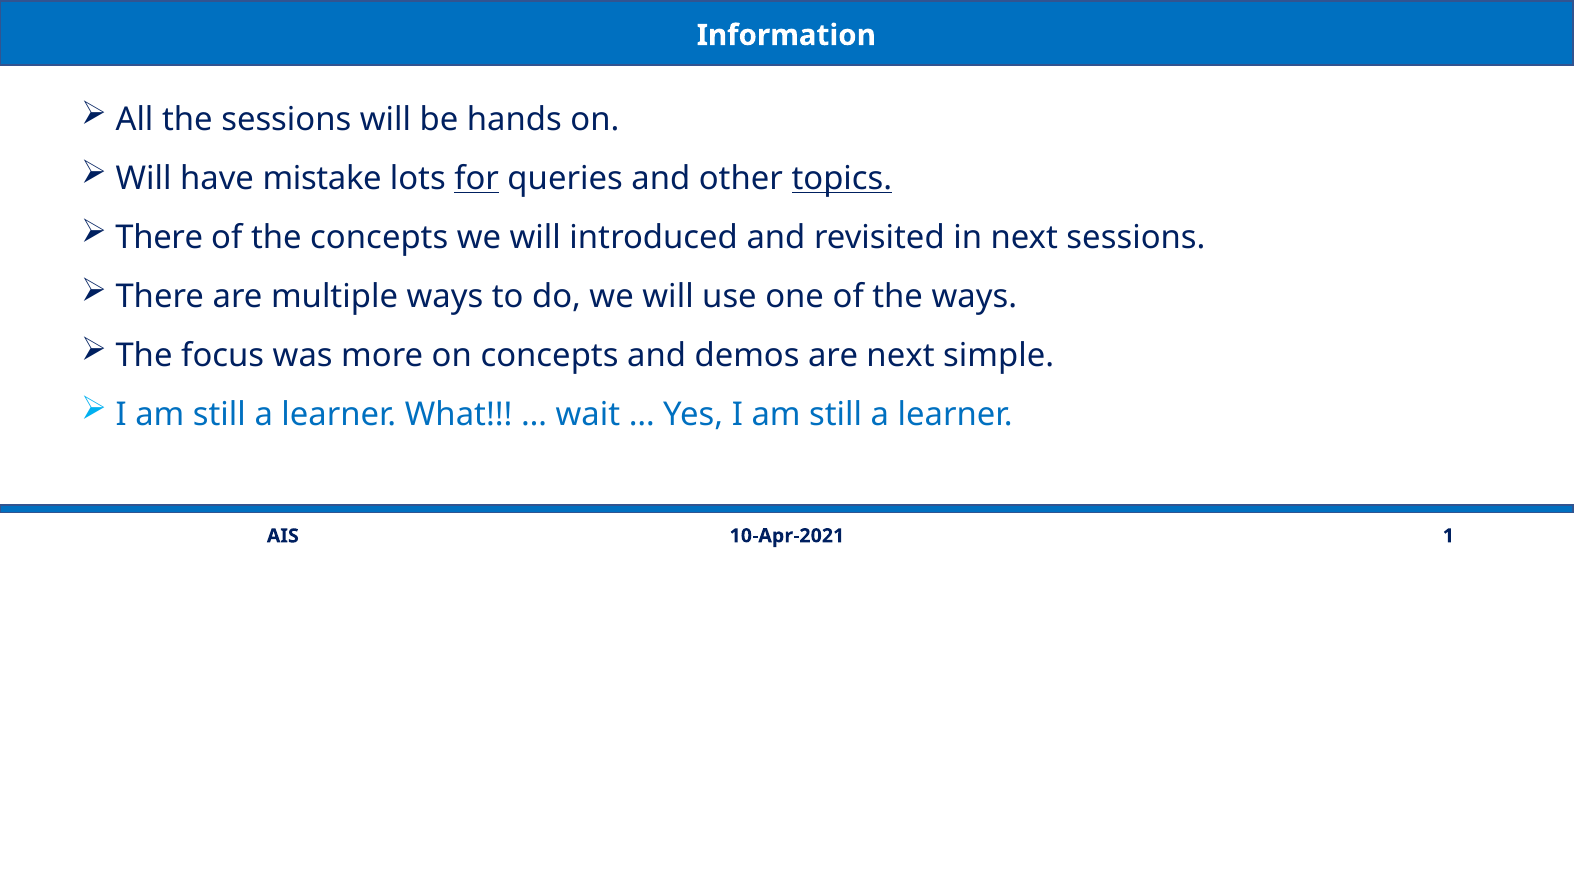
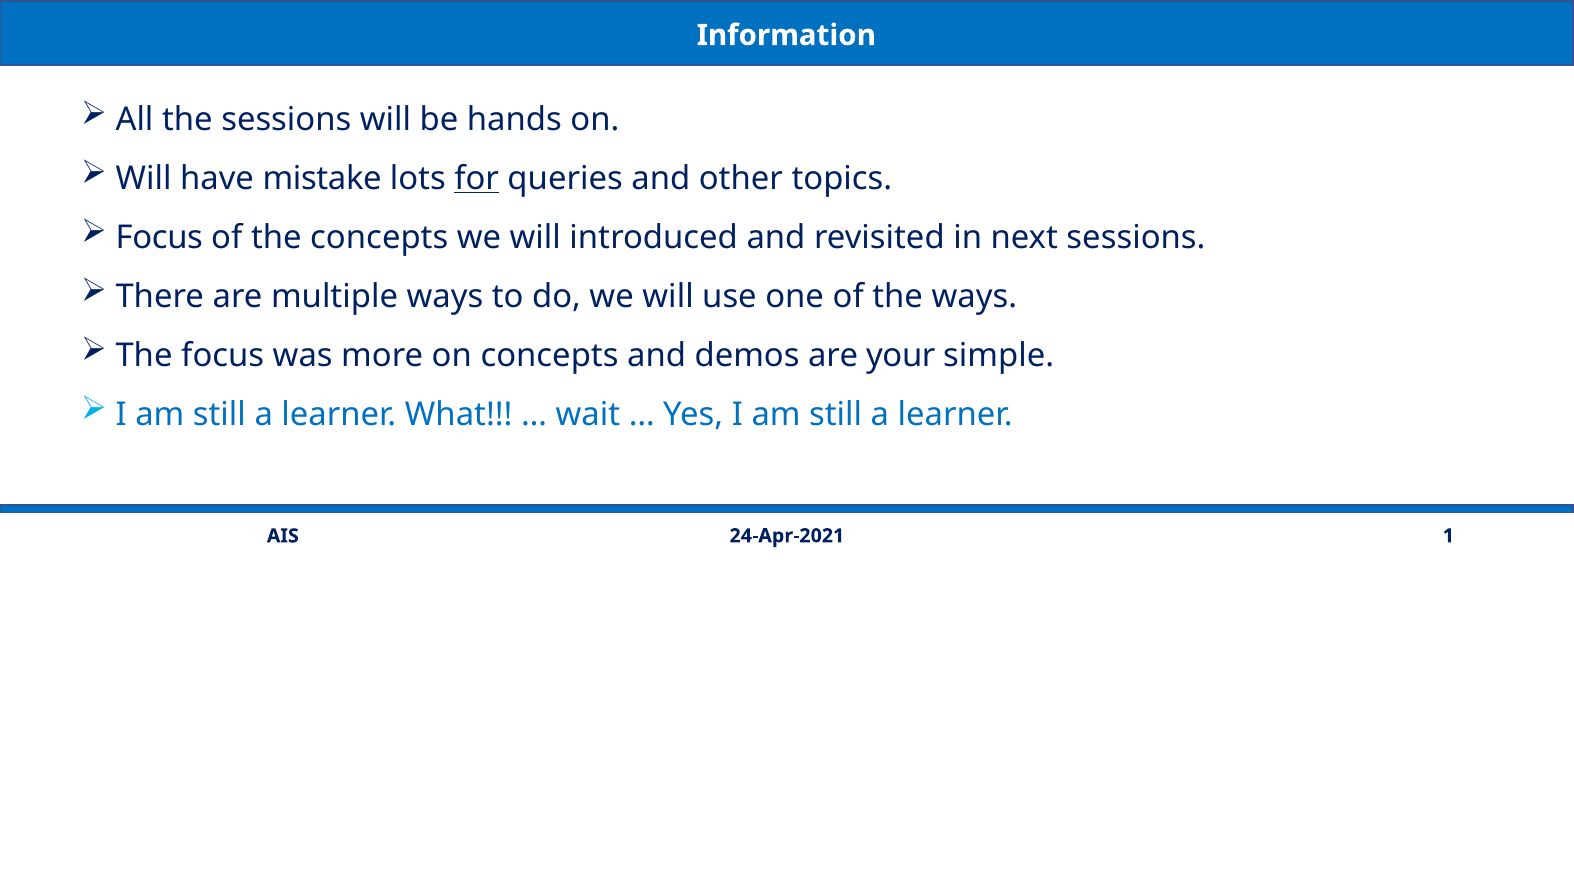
topics underline: present -> none
There at (159, 237): There -> Focus
are next: next -> your
10-Apr-2021: 10-Apr-2021 -> 24-Apr-2021
